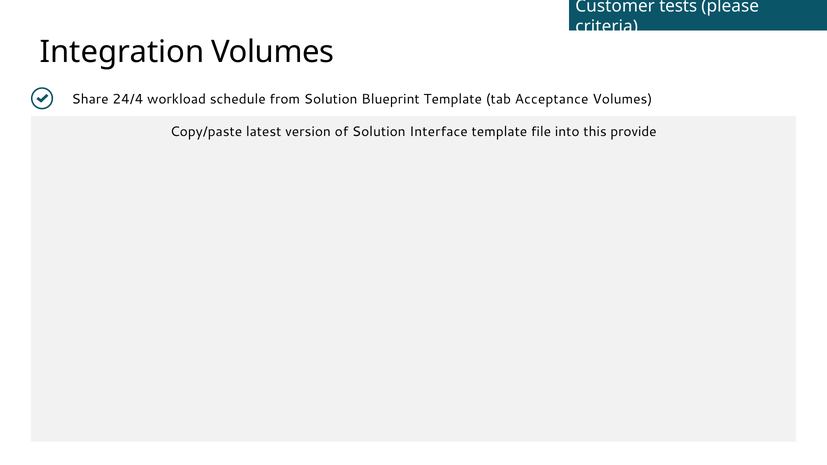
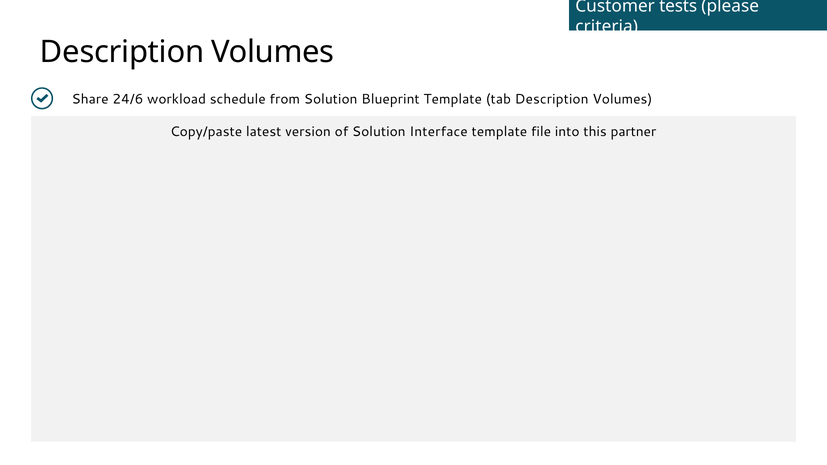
Integration at (122, 52): Integration -> Description
24/4: 24/4 -> 24/6
tab Acceptance: Acceptance -> Description
provide: provide -> partner
